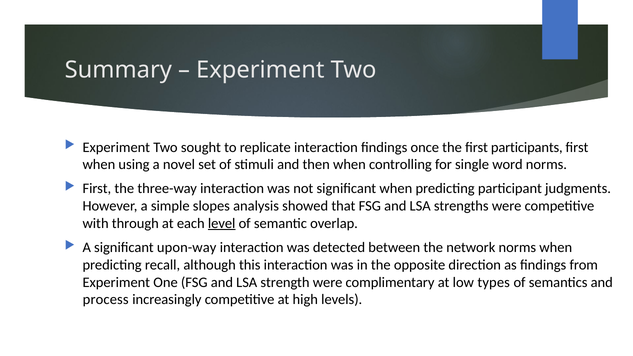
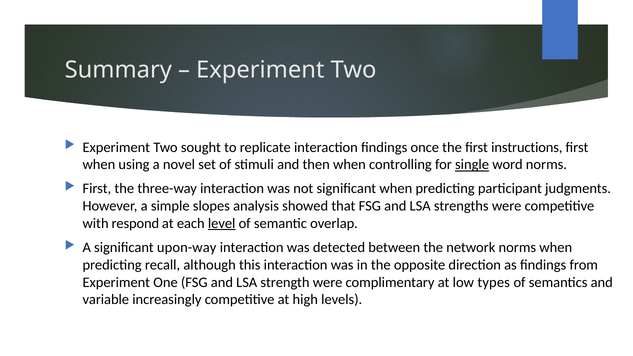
participants: participants -> instructions
single underline: none -> present
through: through -> respond
process: process -> variable
